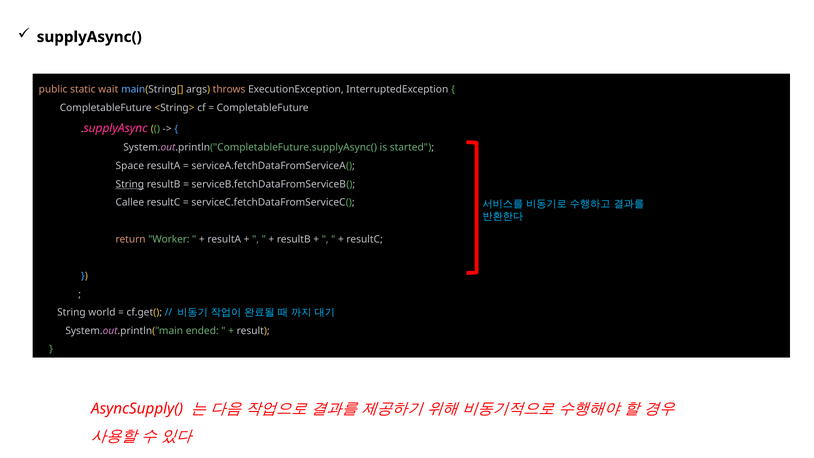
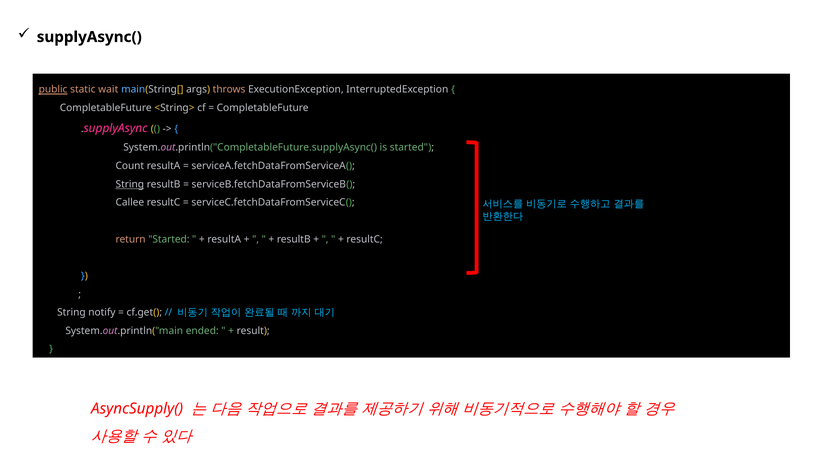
public underline: none -> present
Space: Space -> Count
return Worker: Worker -> Started
world: world -> notify
